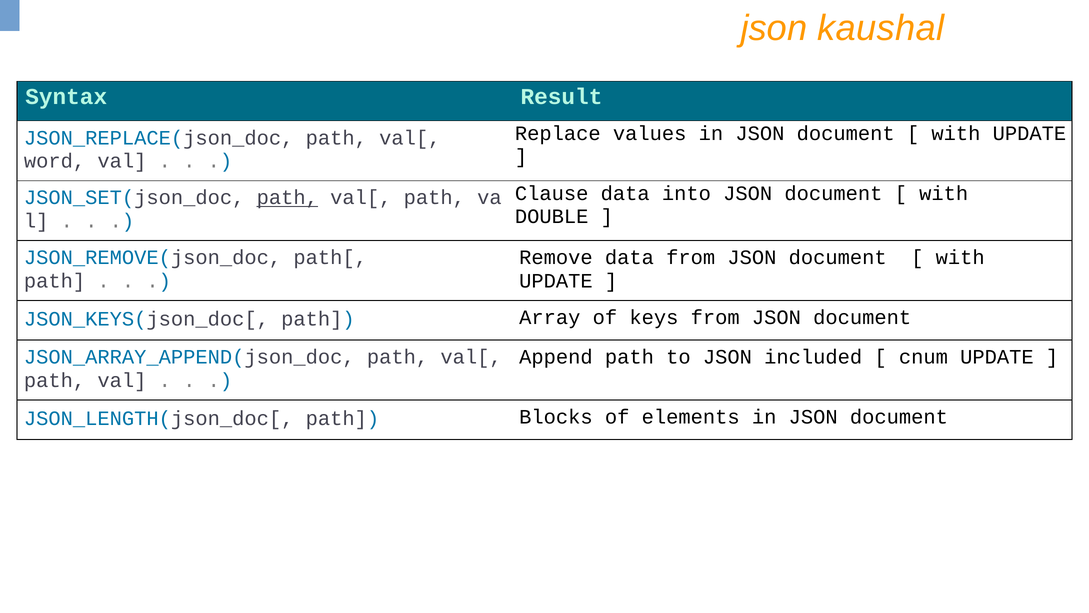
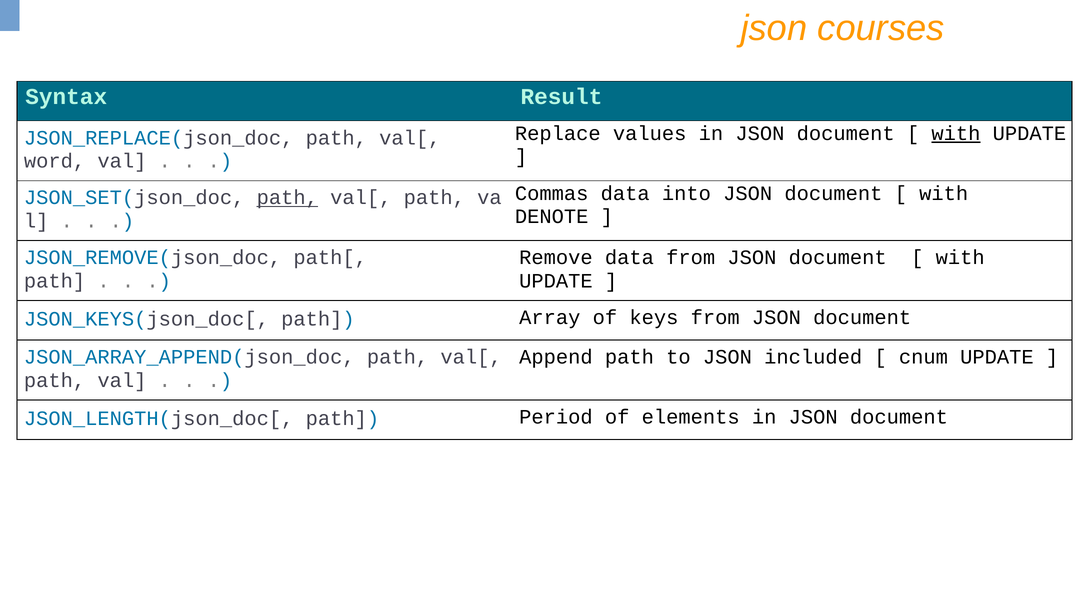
kaushal: kaushal -> courses
with at (956, 133) underline: none -> present
Clause: Clause -> Commas
DOUBLE: DOUBLE -> DENOTE
Blocks: Blocks -> Period
